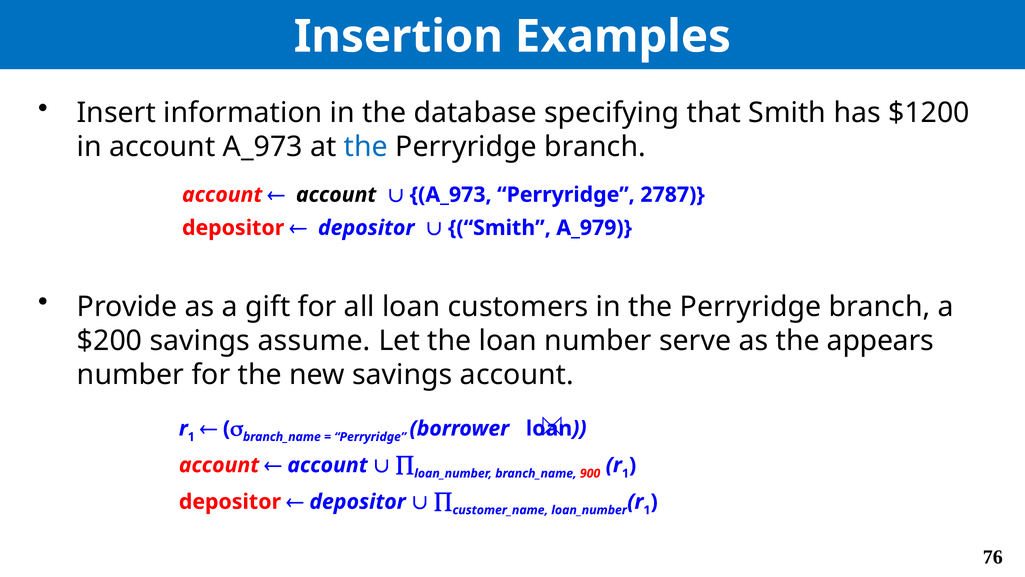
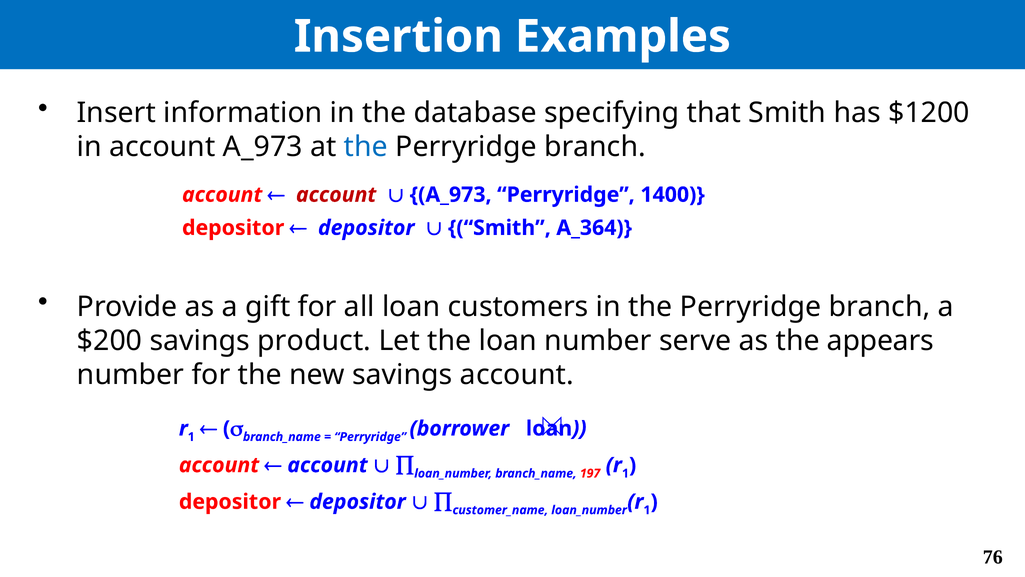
account at (336, 195) colour: black -> red
2787: 2787 -> 1400
A_979: A_979 -> A_364
assume: assume -> product
900: 900 -> 197
